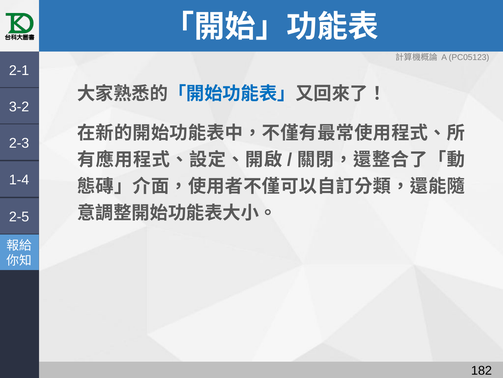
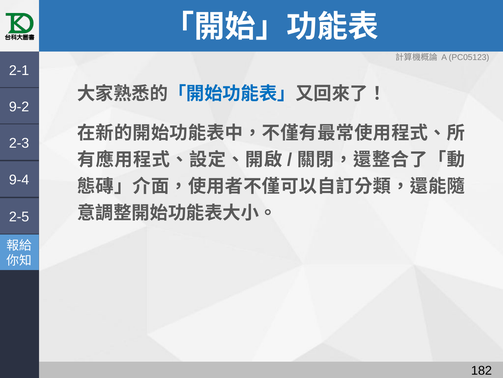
3-2: 3-2 -> 9-2
1-4: 1-4 -> 9-4
